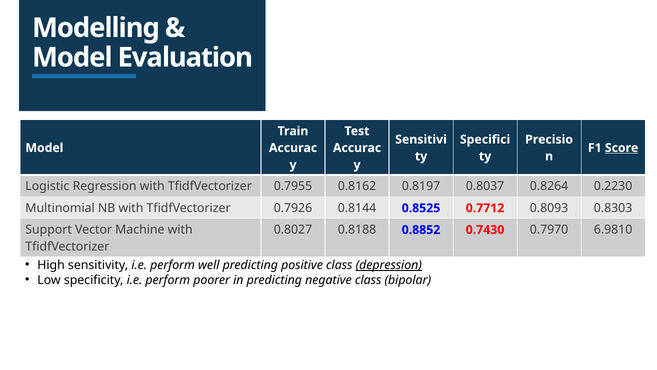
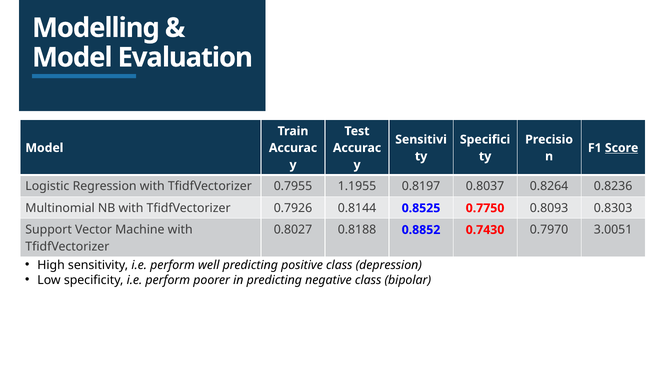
0.8162: 0.8162 -> 1.1955
0.2230: 0.2230 -> 0.8236
0.7712: 0.7712 -> 0.7750
6.9810: 6.9810 -> 3.0051
depression underline: present -> none
